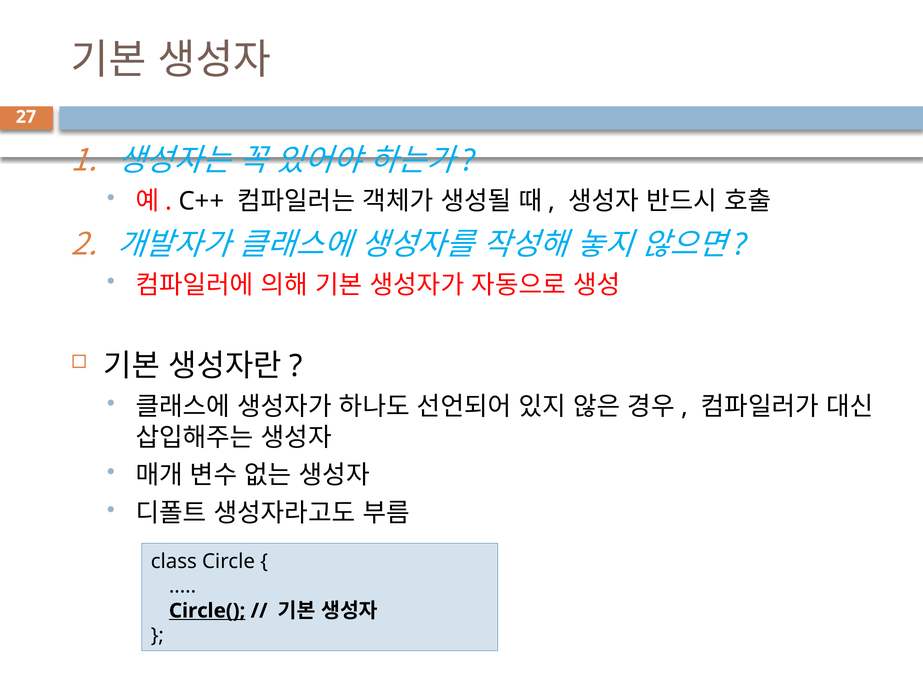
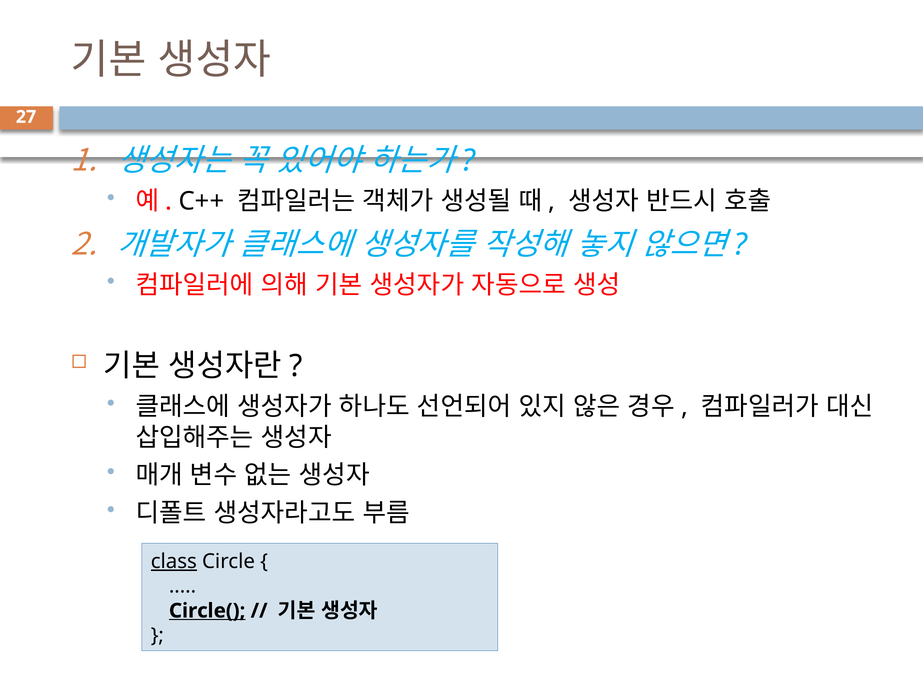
class underline: none -> present
